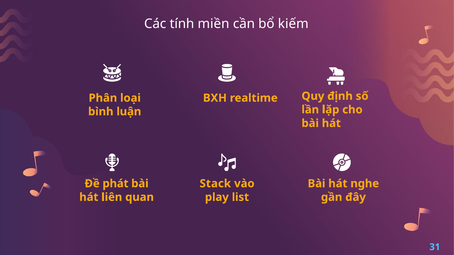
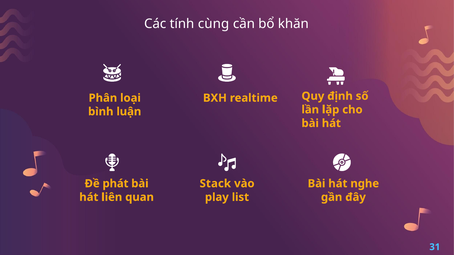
miền: miền -> cùng
kiếm: kiếm -> khăn
